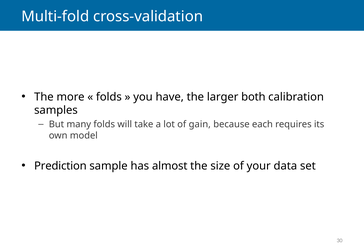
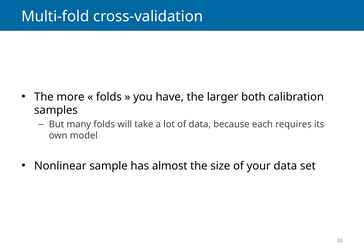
of gain: gain -> data
Prediction: Prediction -> Nonlinear
